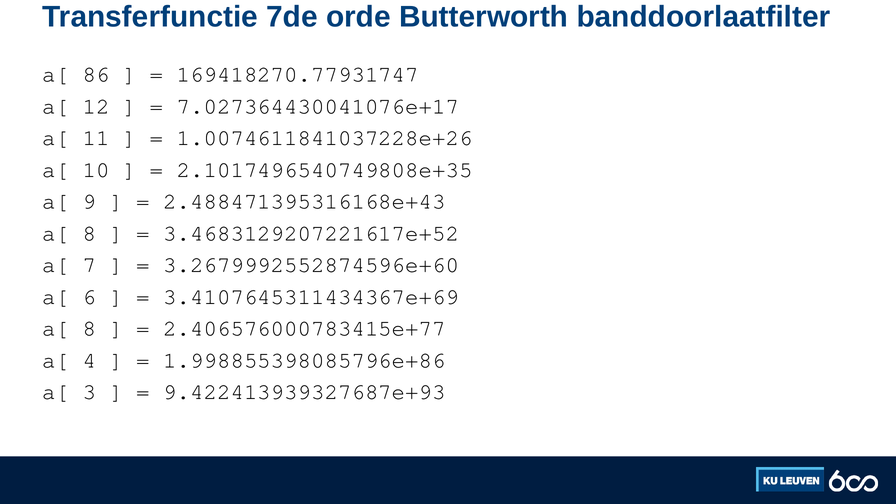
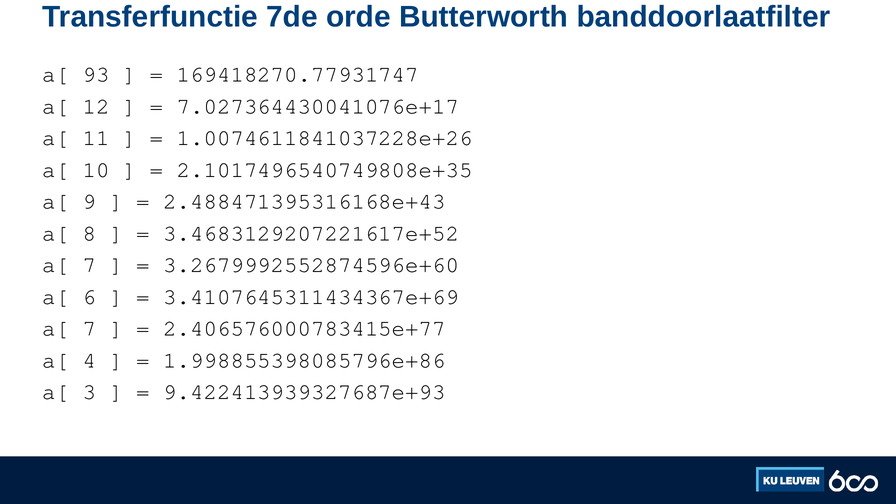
86: 86 -> 93
8 at (89, 328): 8 -> 7
